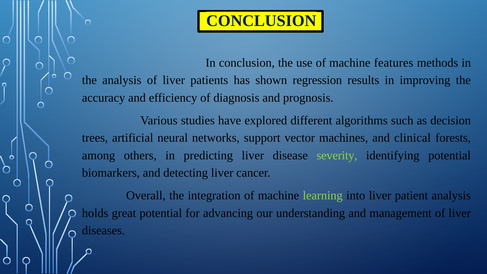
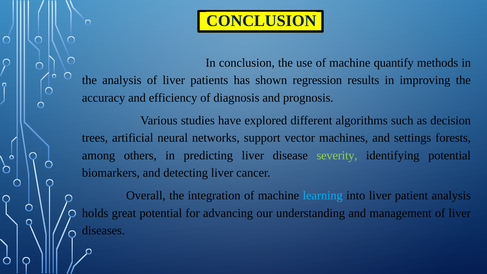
features: features -> quantify
clinical: clinical -> settings
learning colour: light green -> light blue
